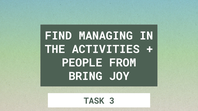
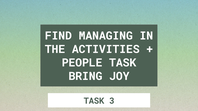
PEOPLE FROM: FROM -> TASK
